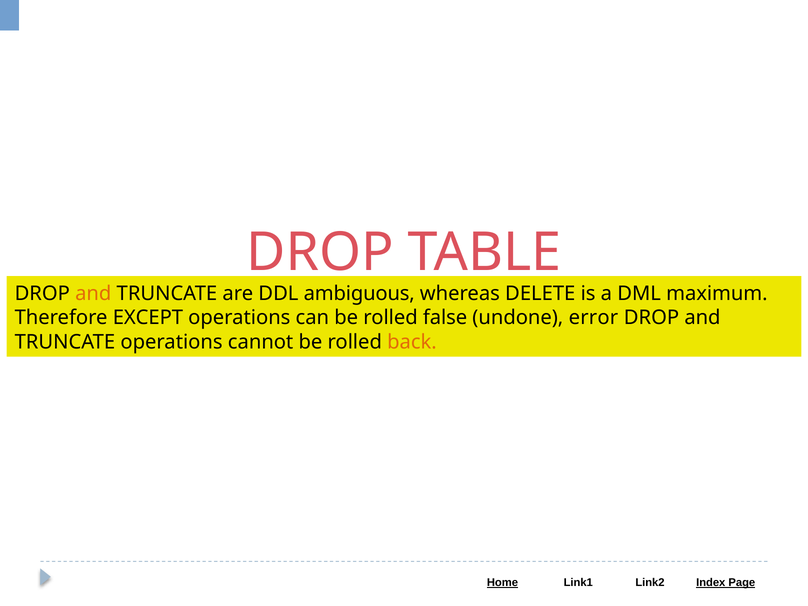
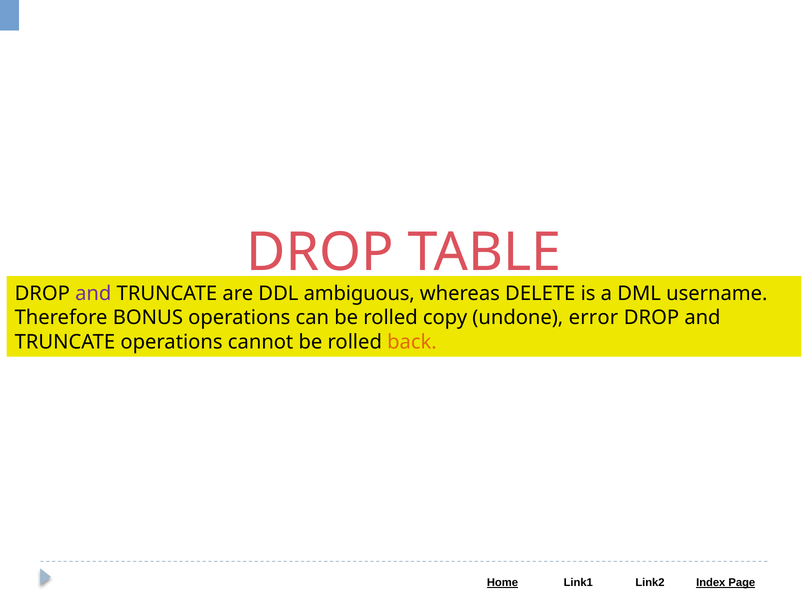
and at (93, 294) colour: orange -> purple
maximum: maximum -> username
EXCEPT: EXCEPT -> BONUS
false: false -> copy
